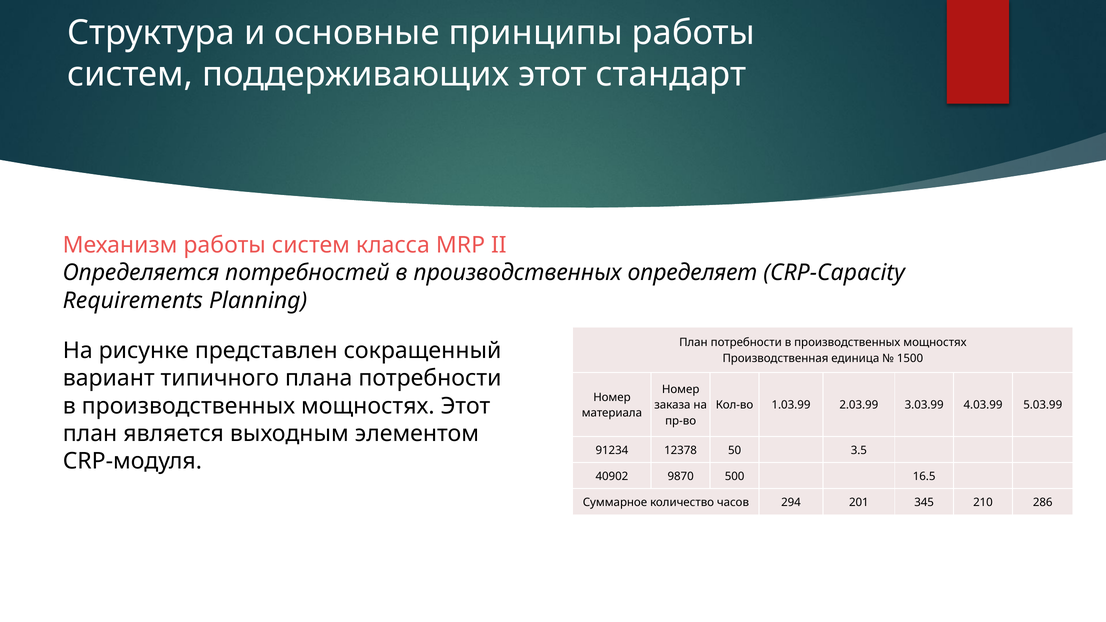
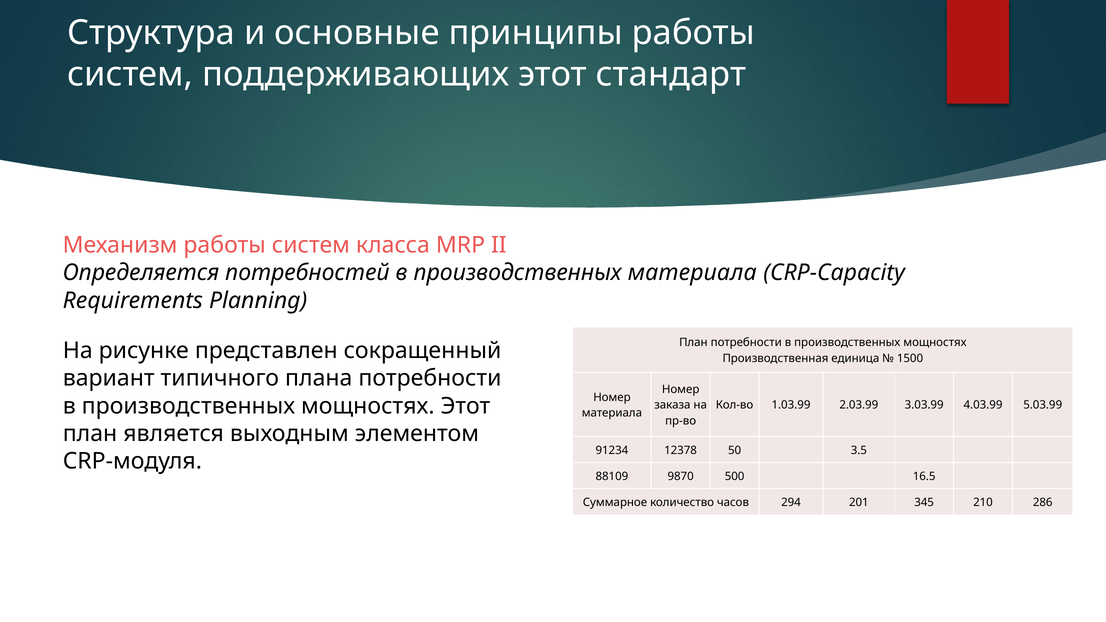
производственных определяет: определяет -> материала
40902: 40902 -> 88109
